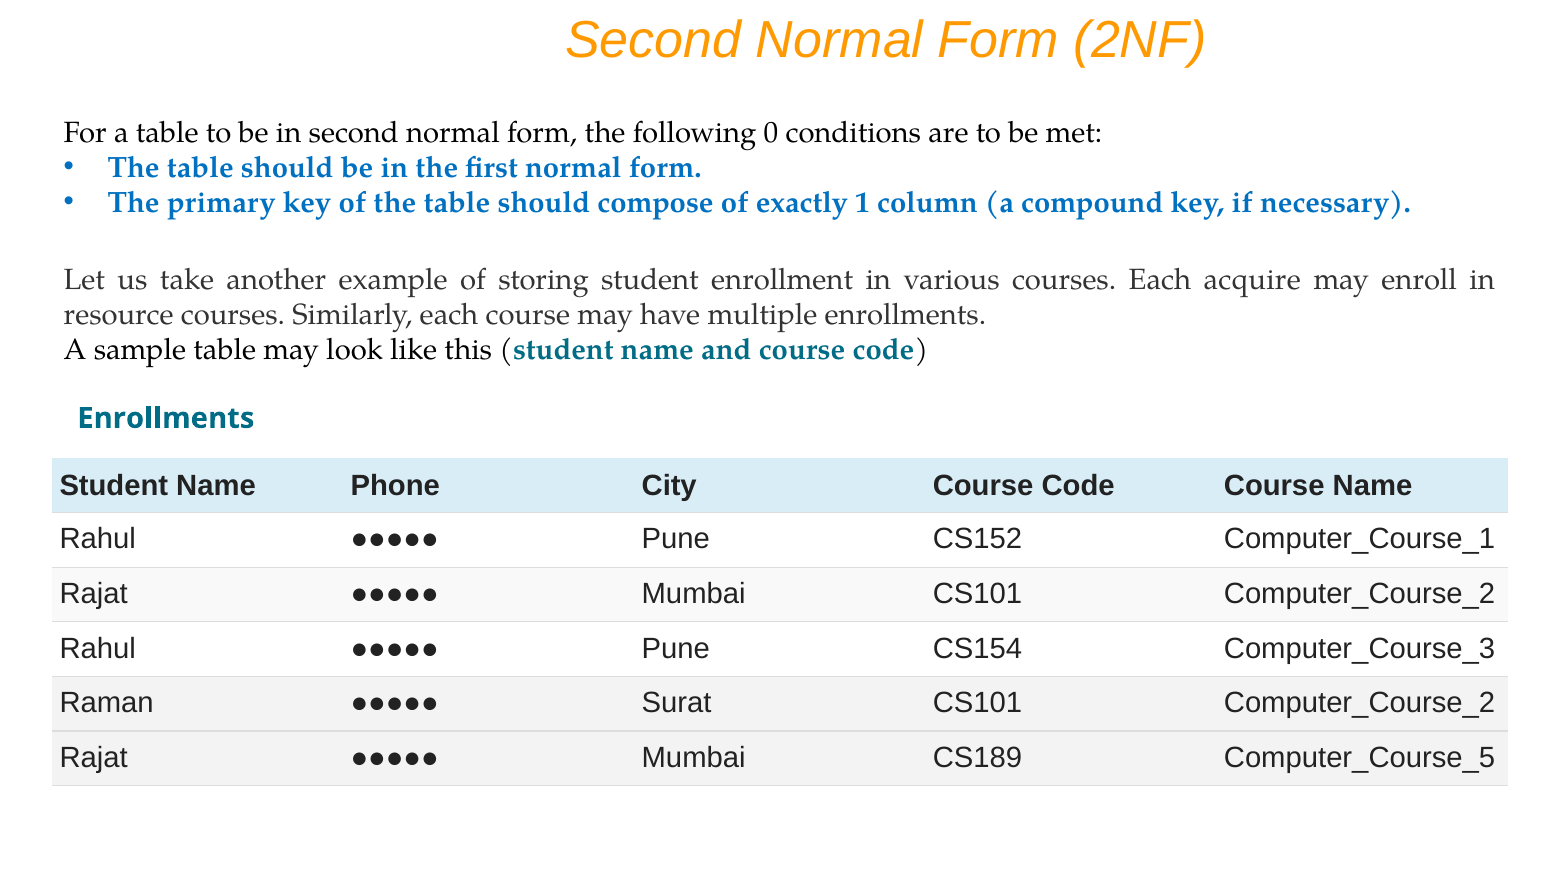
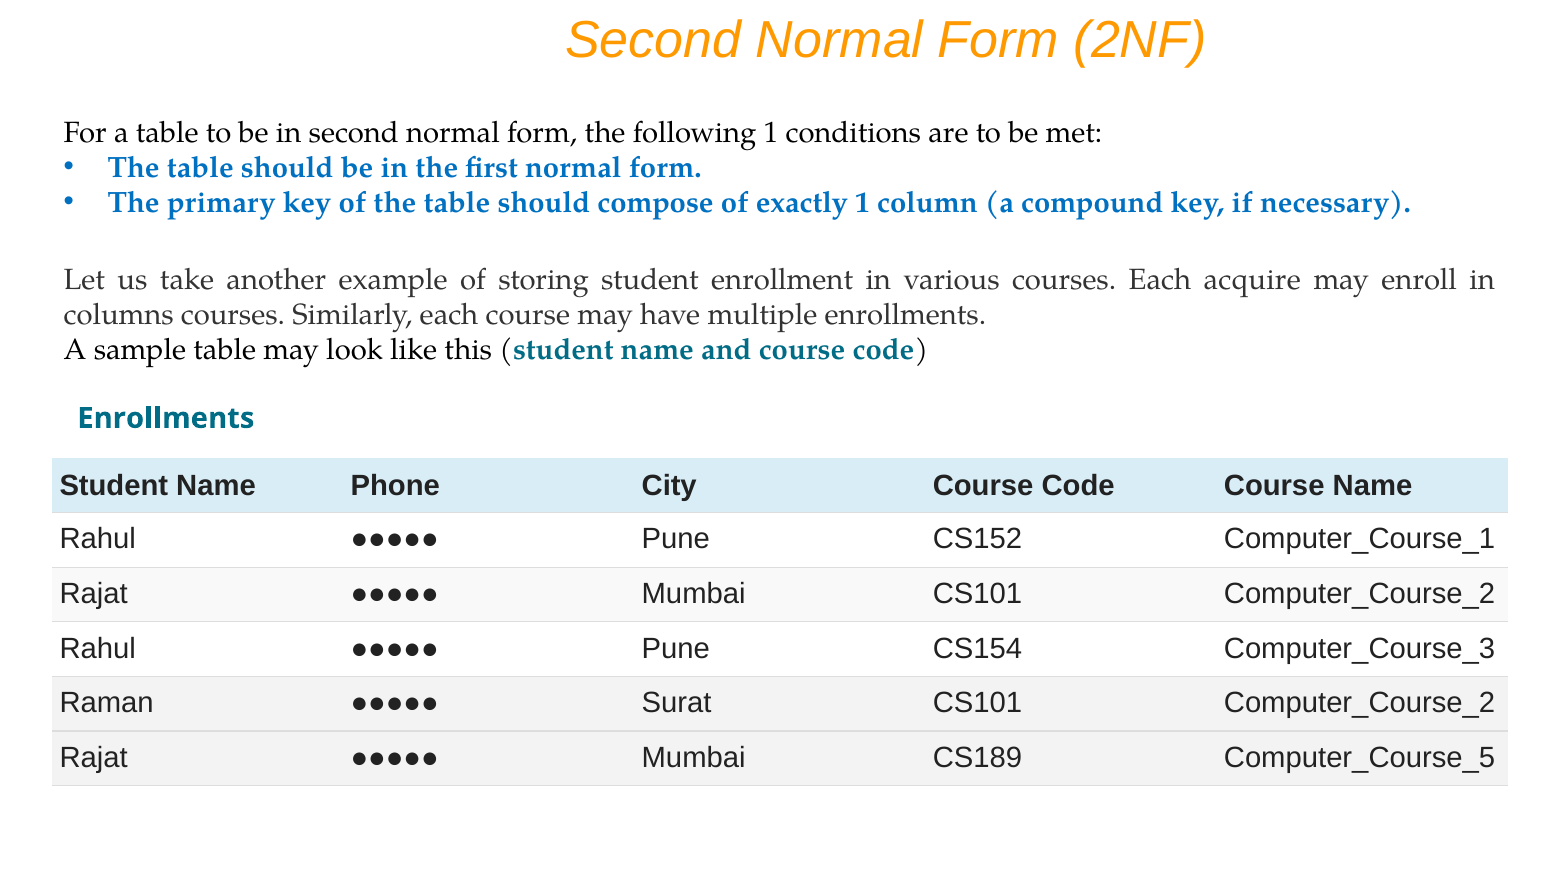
following 0: 0 -> 1
resource: resource -> columns
